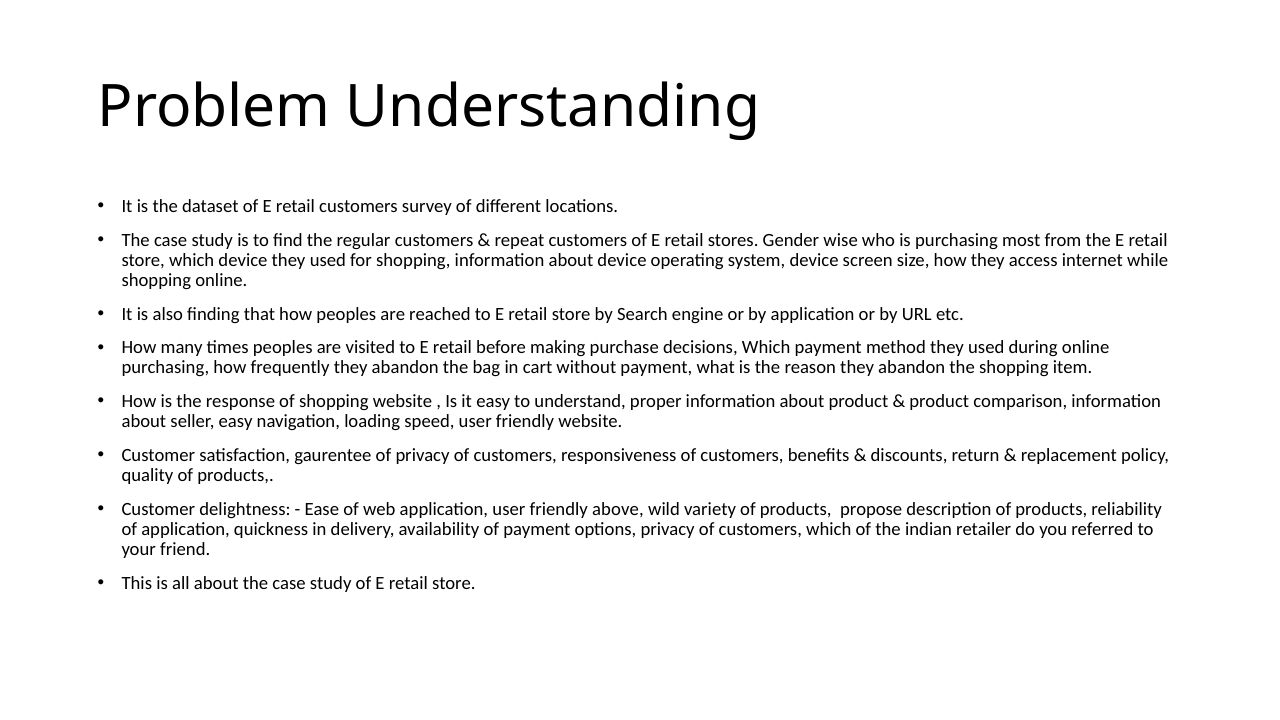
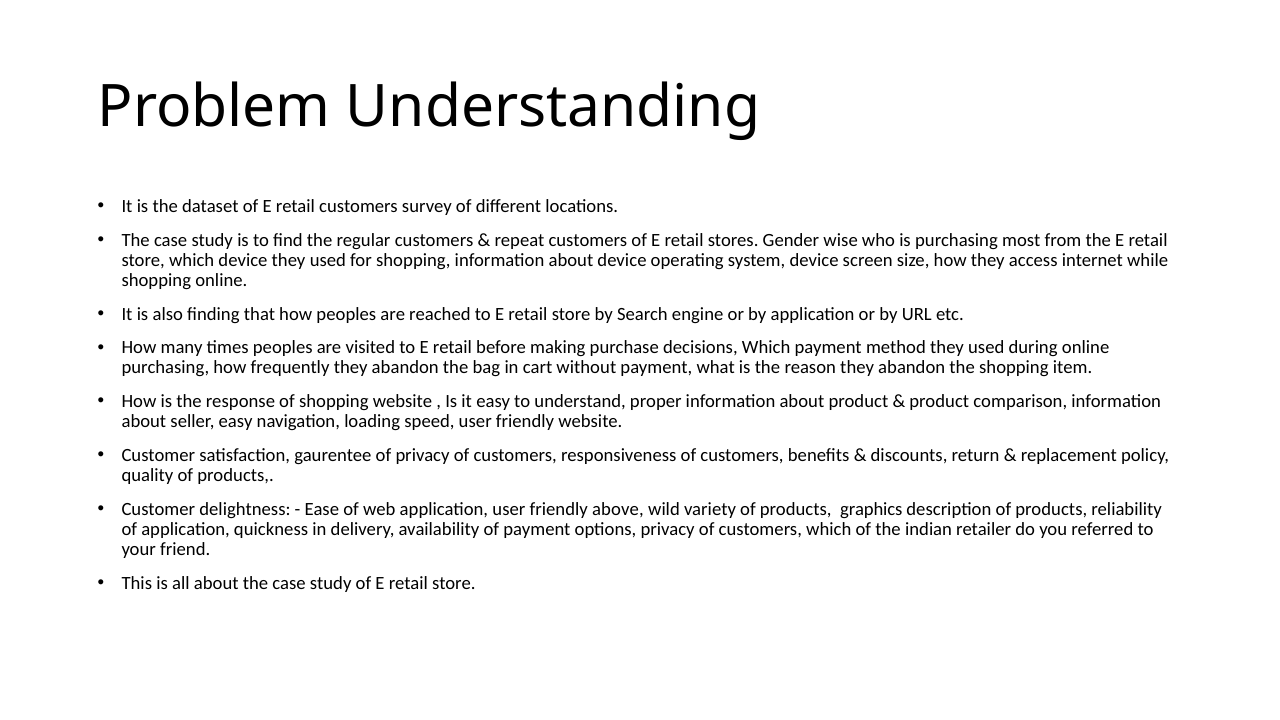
propose: propose -> graphics
